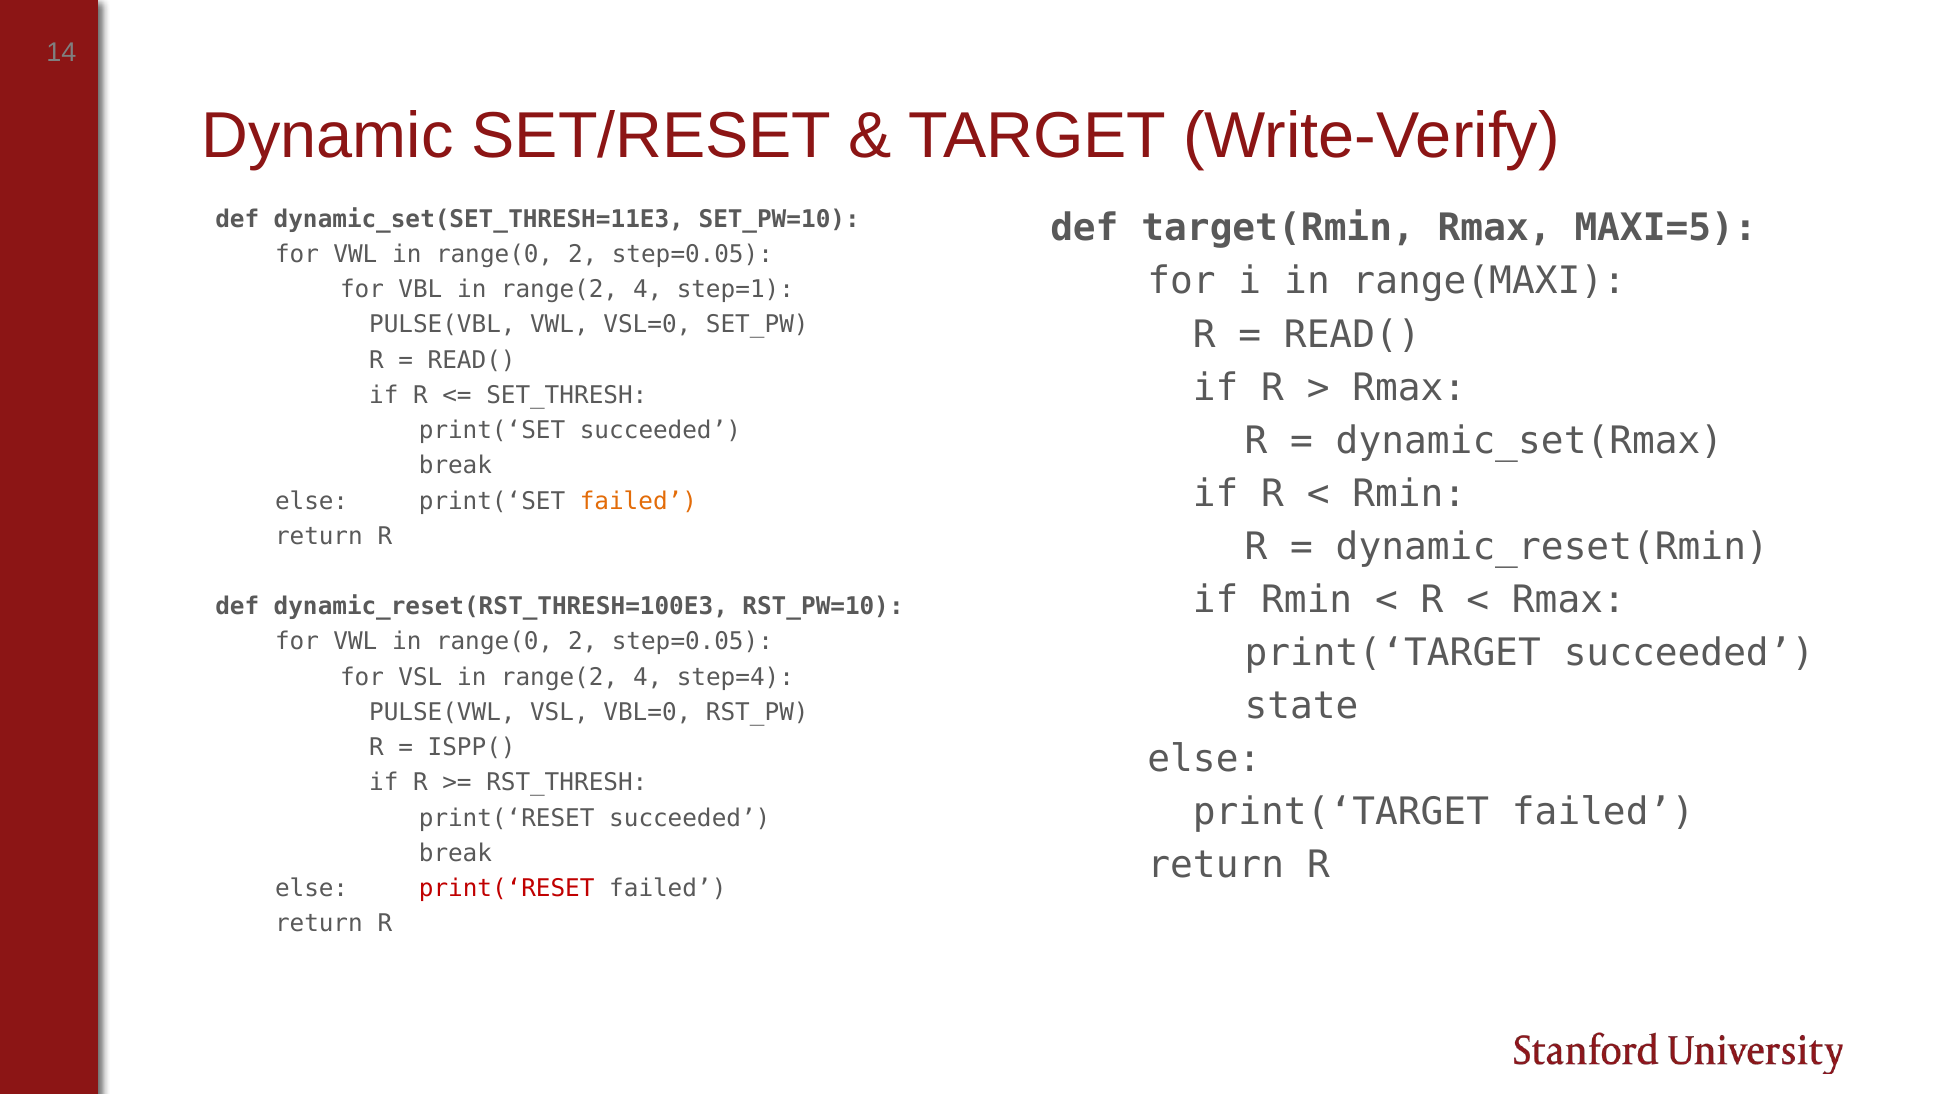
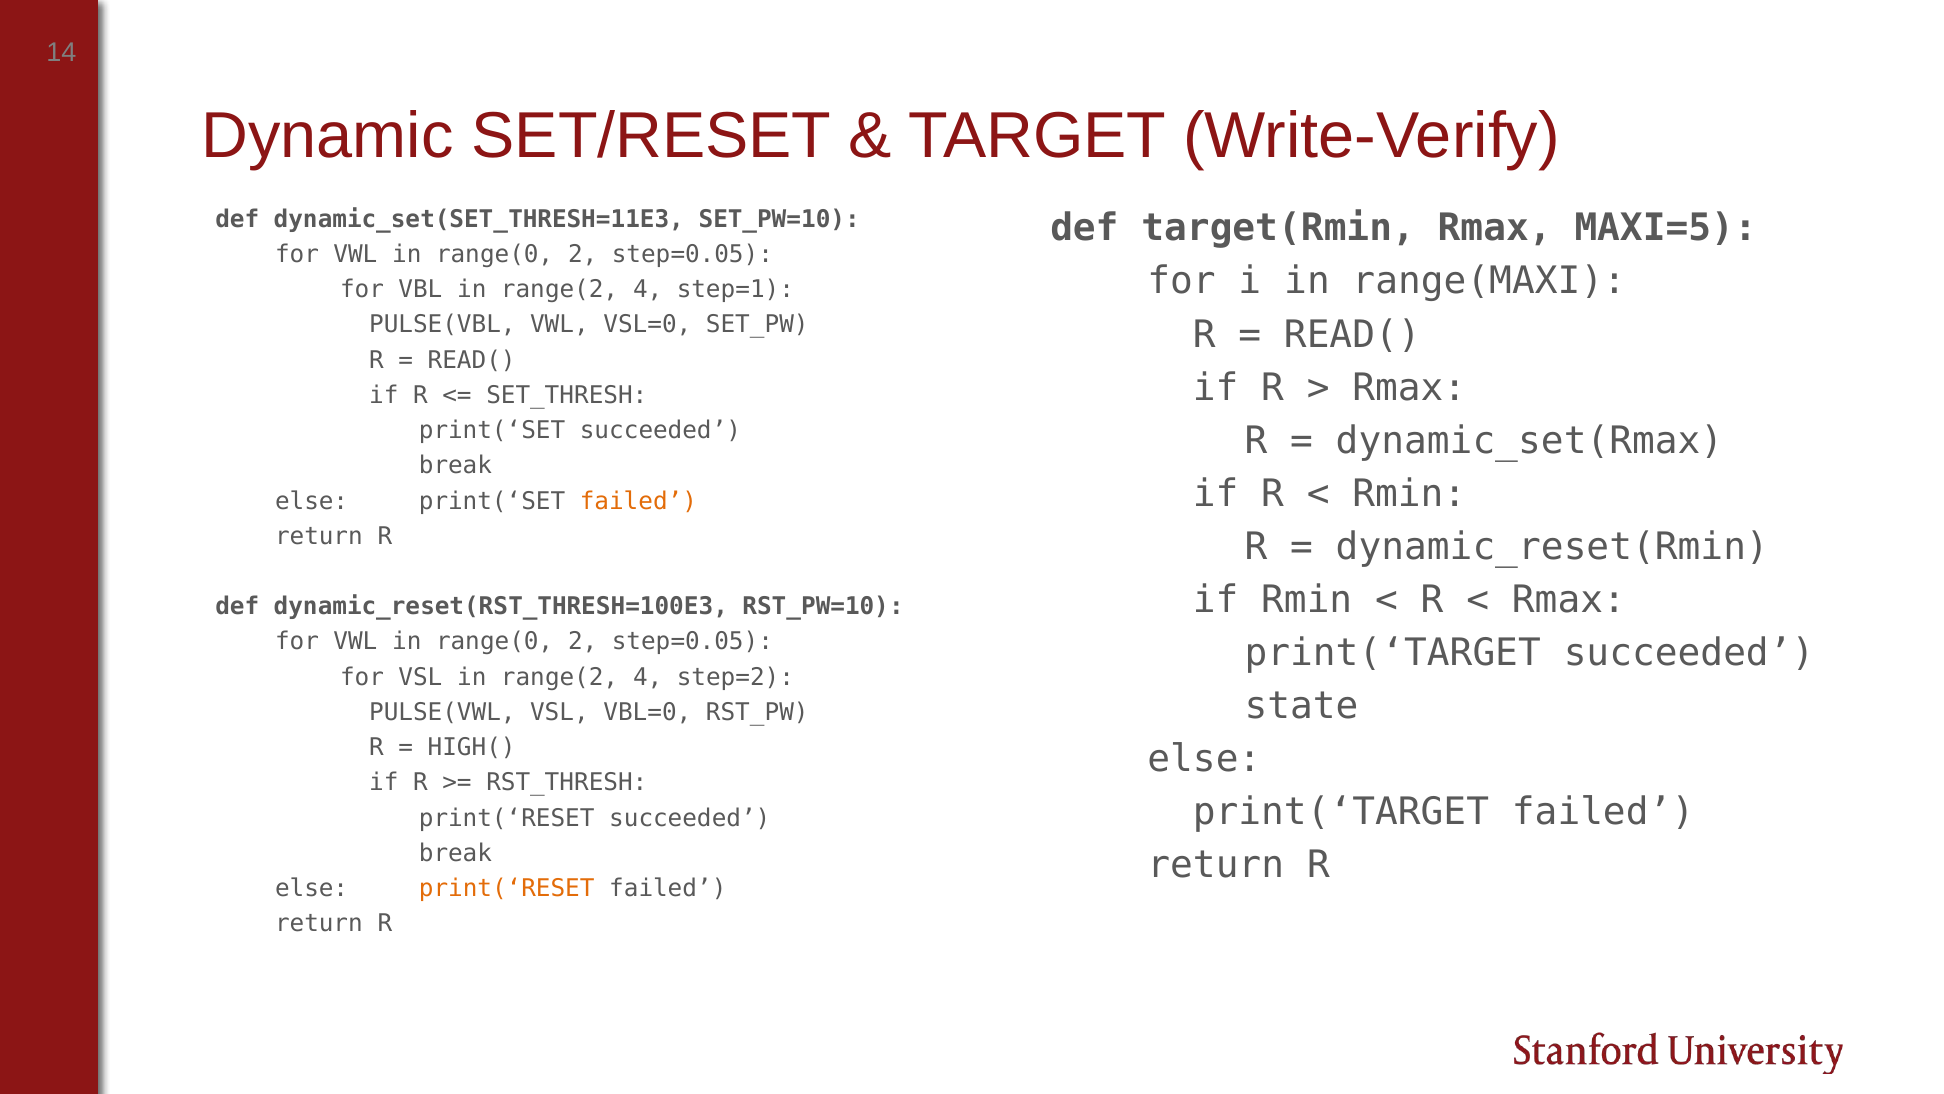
step=4: step=4 -> step=2
ISPP(: ISPP( -> HIGH(
print(‘RESET at (507, 888) colour: red -> orange
